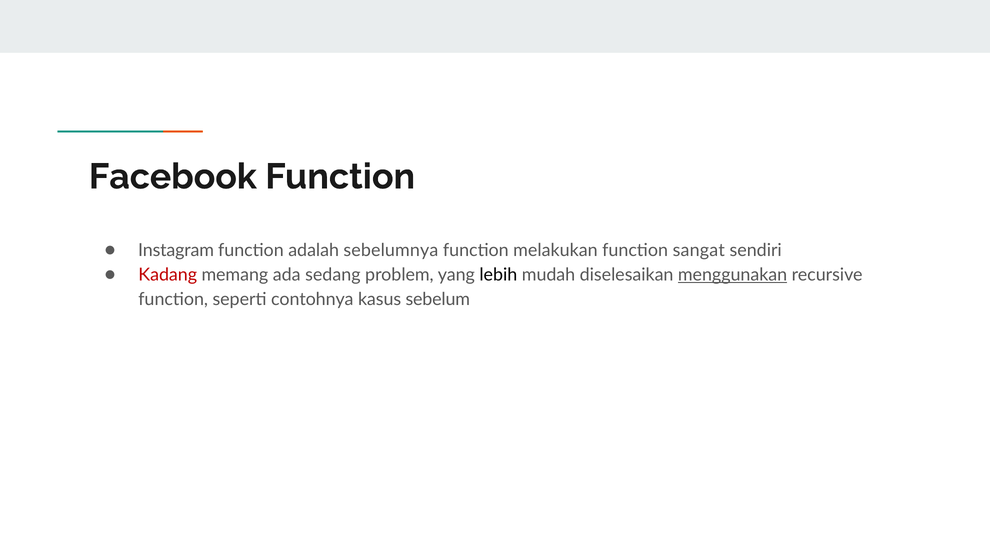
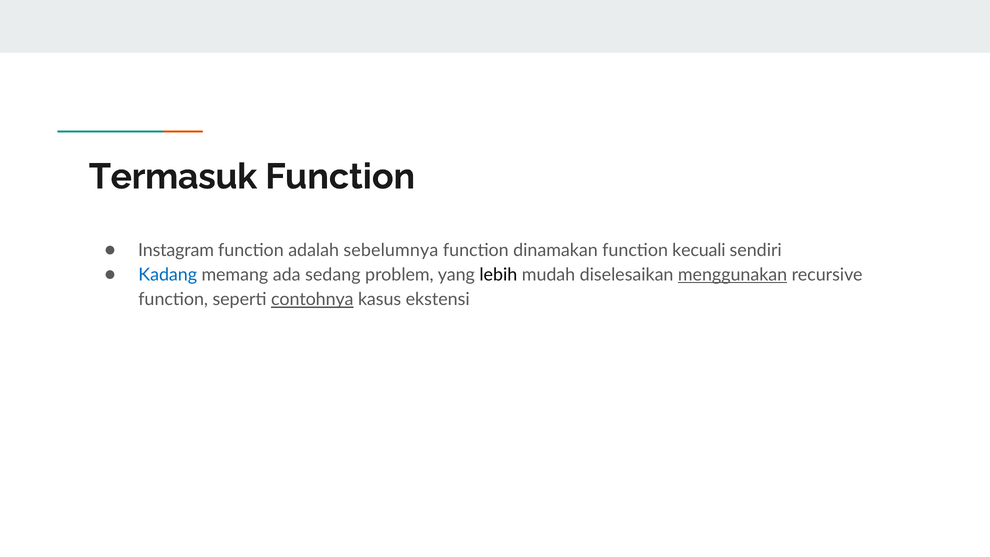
Facebook: Facebook -> Termasuk
melakukan: melakukan -> dinamakan
sangat: sangat -> kecuali
Kadang colour: red -> blue
contohnya underline: none -> present
sebelum: sebelum -> ekstensi
